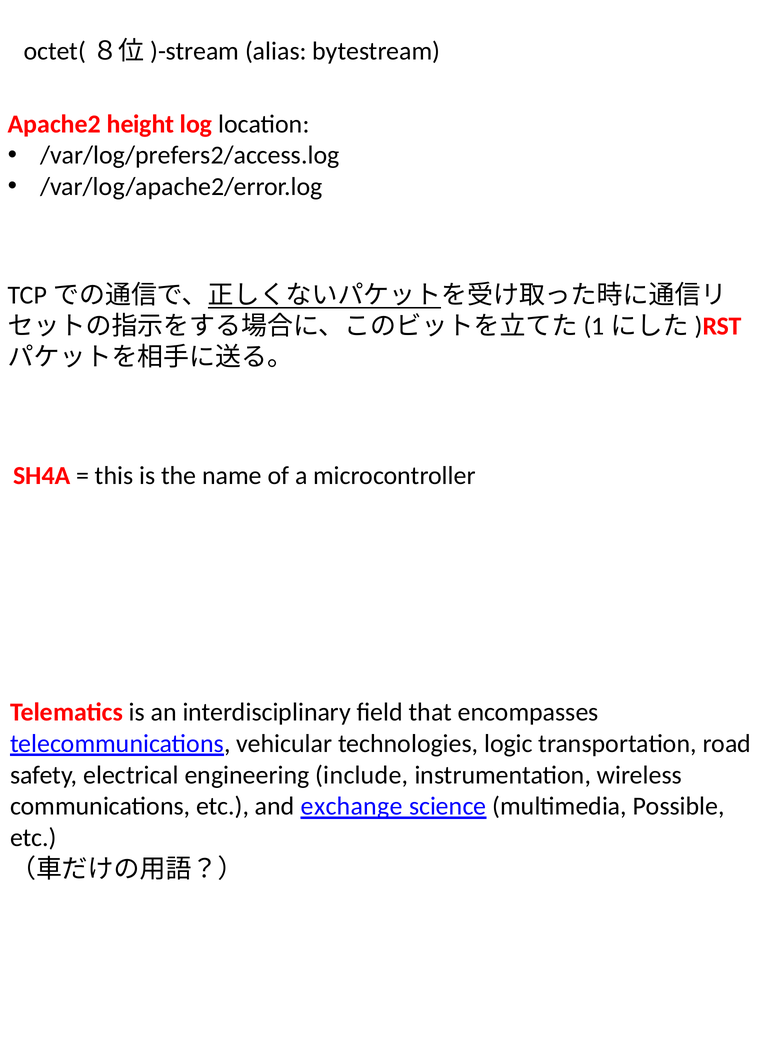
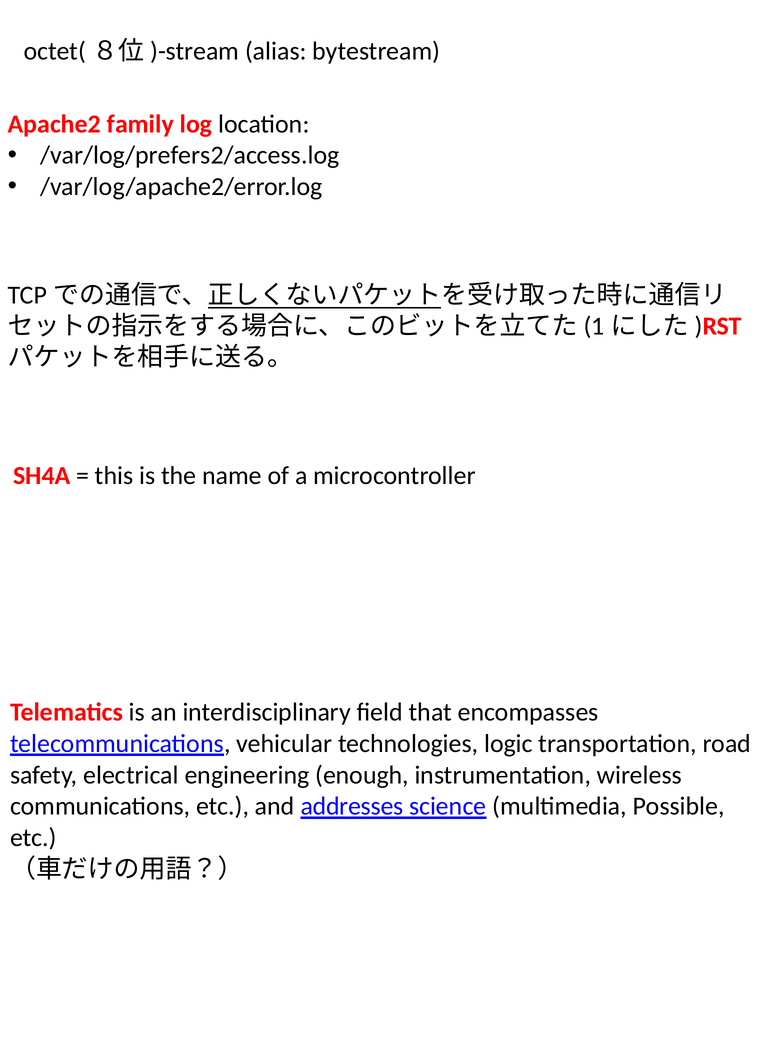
height: height -> family
include: include -> enough
exchange: exchange -> addresses
